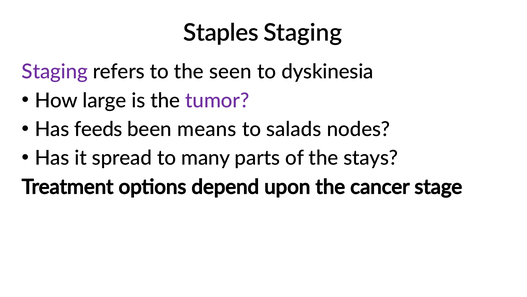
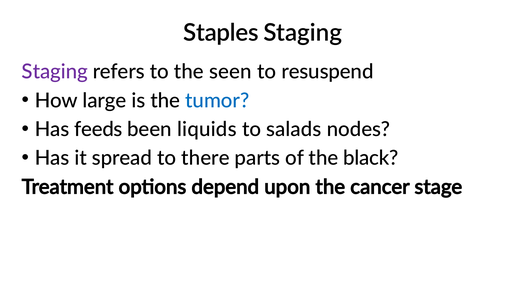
dyskinesia: dyskinesia -> resuspend
tumor colour: purple -> blue
means: means -> liquids
many: many -> there
stays: stays -> black
